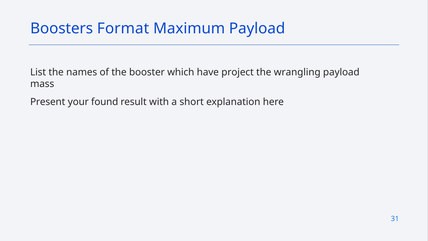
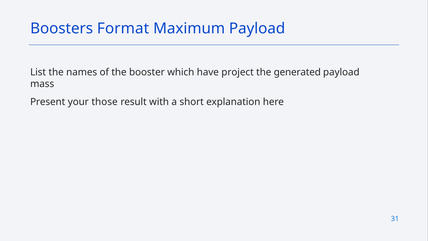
wrangling: wrangling -> generated
found: found -> those
